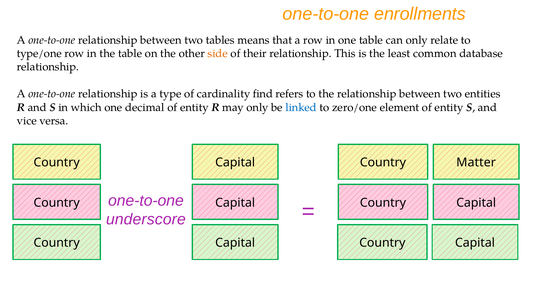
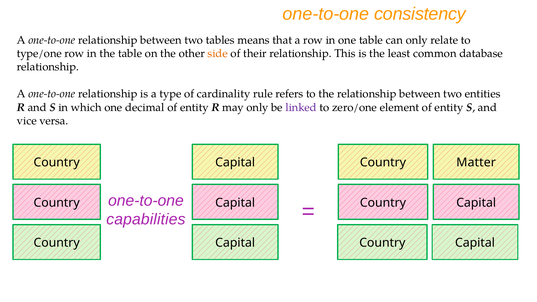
enrollments: enrollments -> consistency
find: find -> rule
linked colour: blue -> purple
underscore: underscore -> capabilities
